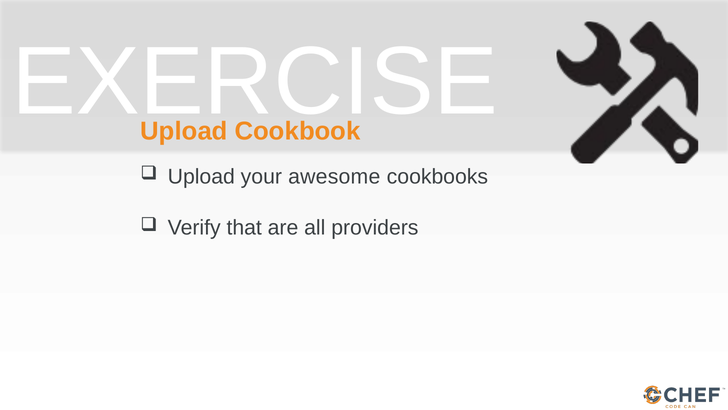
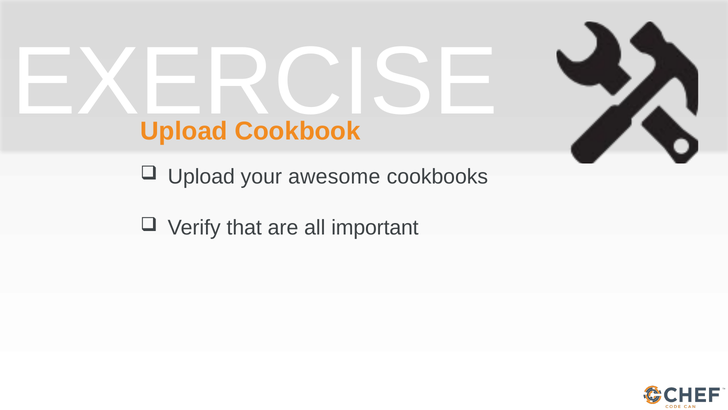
providers: providers -> important
